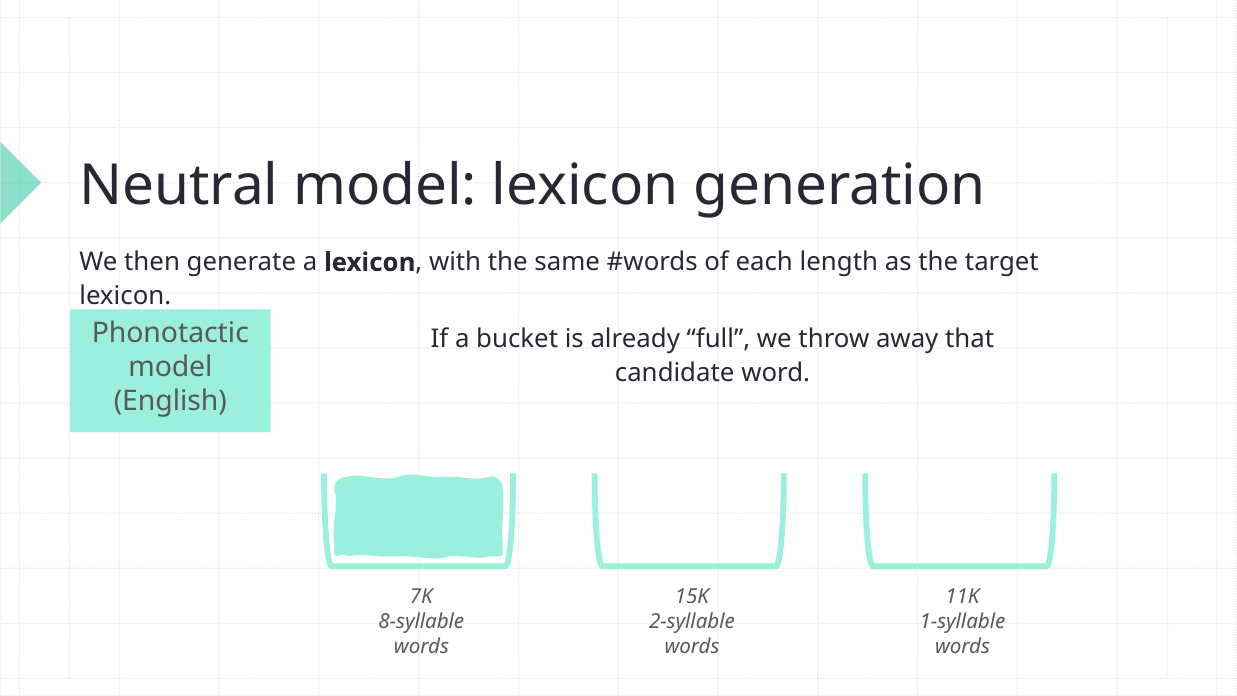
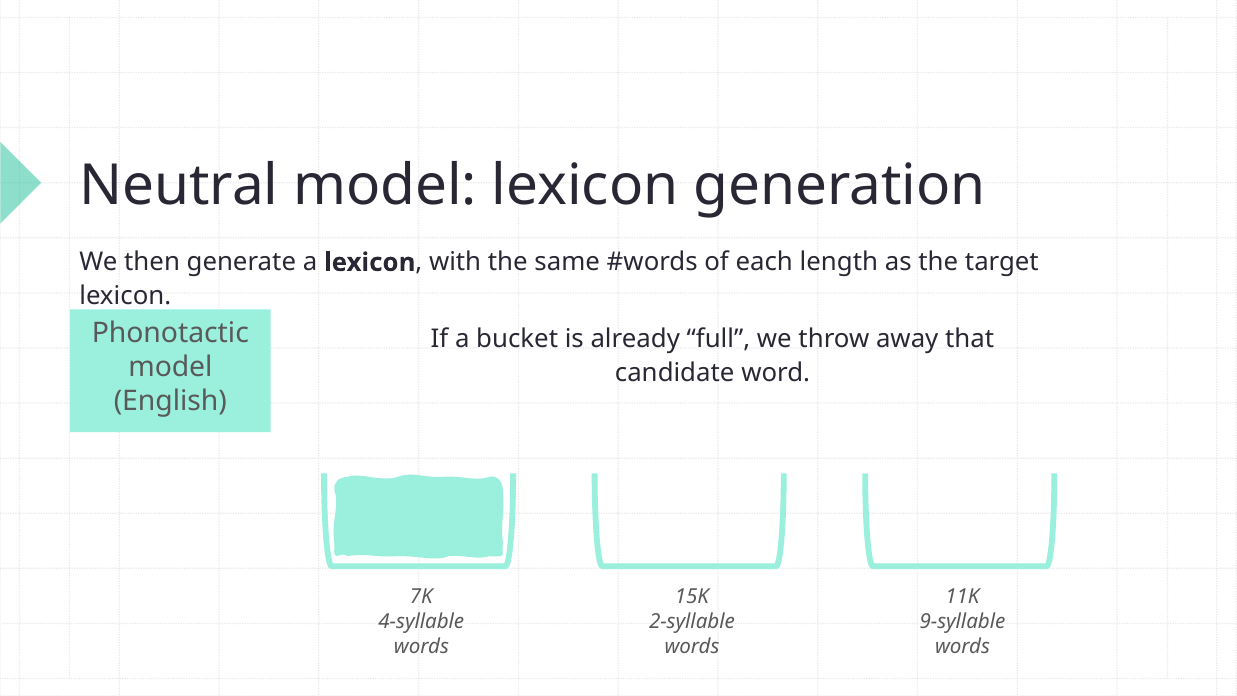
8-syllable: 8-syllable -> 4-syllable
1-syllable: 1-syllable -> 9-syllable
